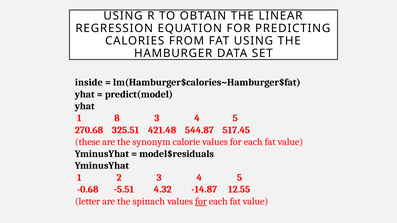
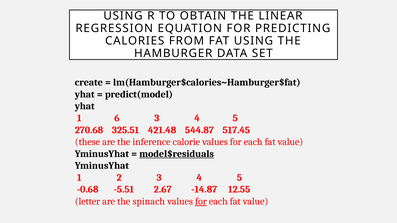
inside: inside -> create
8: 8 -> 6
synonym: synonym -> inference
model$residuals underline: none -> present
4.32: 4.32 -> 2.67
